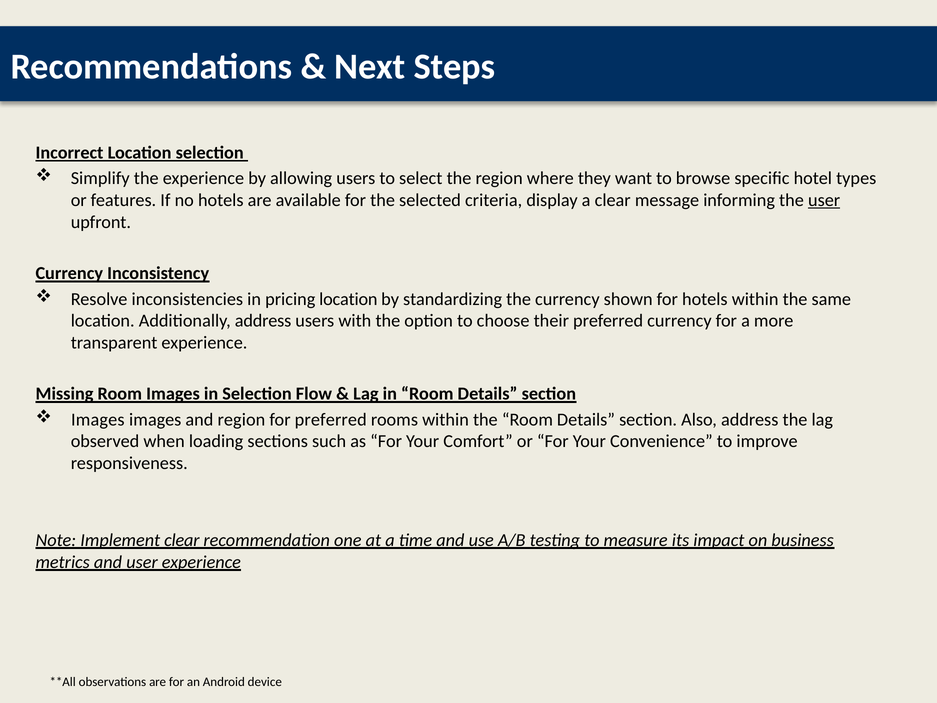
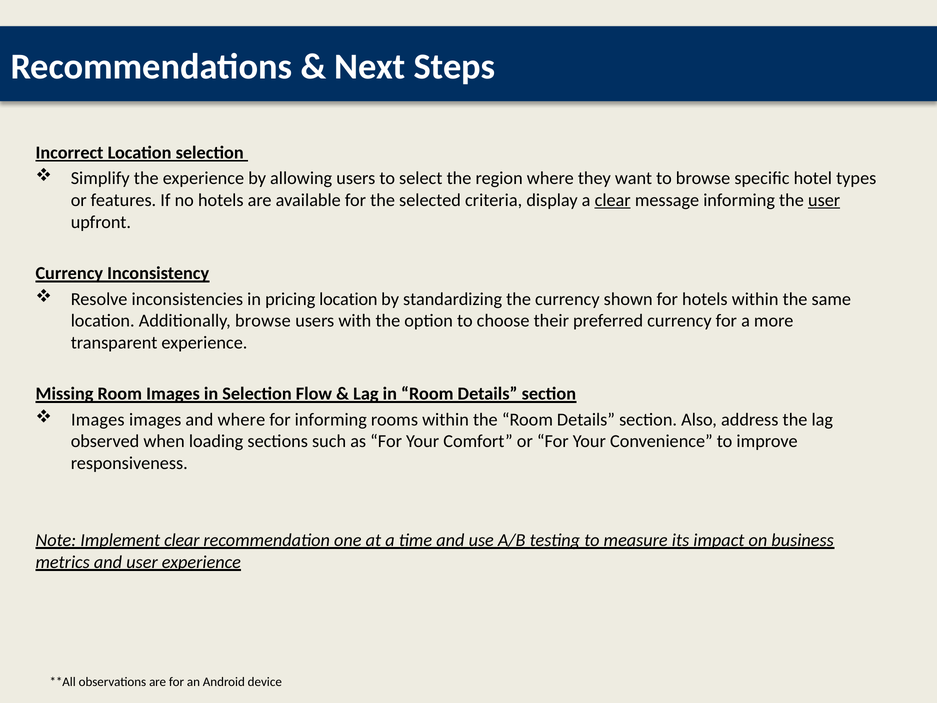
clear at (613, 200) underline: none -> present
Additionally address: address -> browse
and region: region -> where
for preferred: preferred -> informing
